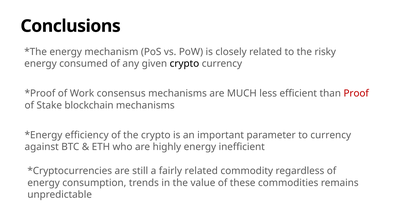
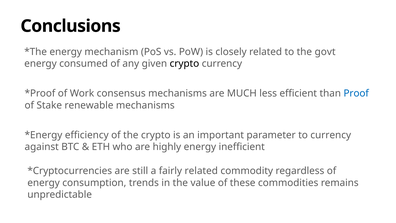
risky: risky -> govt
Proof colour: red -> blue
blockchain: blockchain -> renewable
